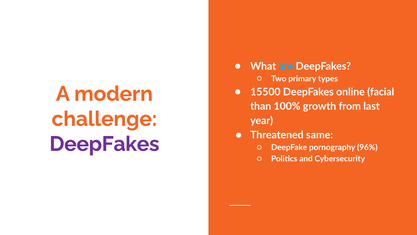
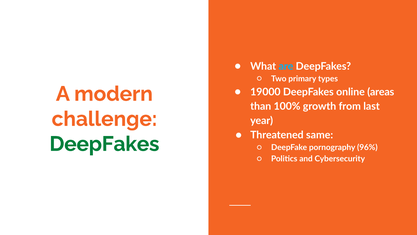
15500: 15500 -> 19000
facial: facial -> areas
DeepFakes at (104, 144) colour: purple -> green
